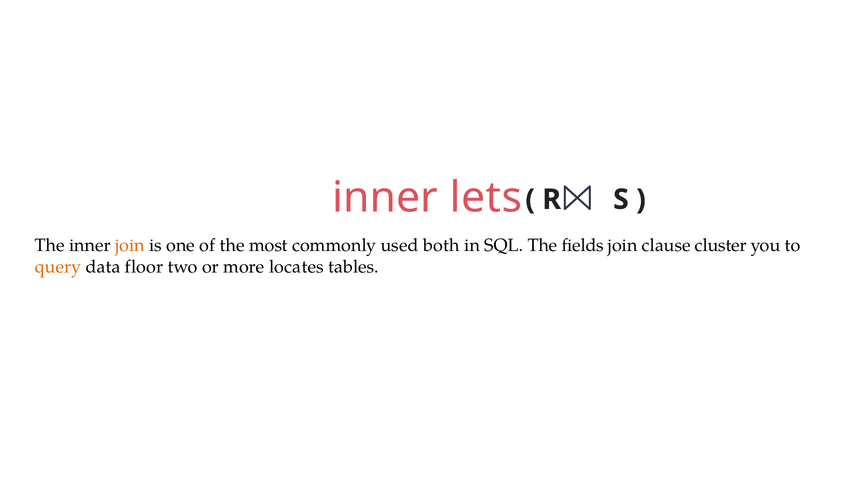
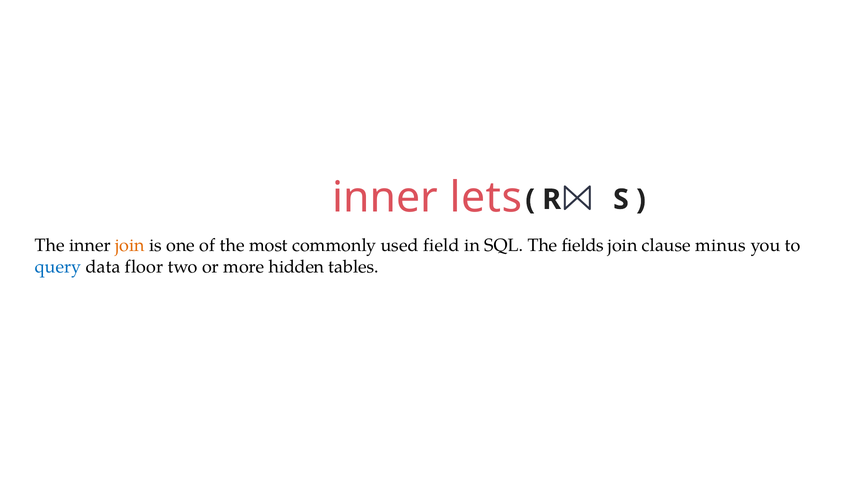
both: both -> field
cluster: cluster -> minus
query colour: orange -> blue
locates: locates -> hidden
